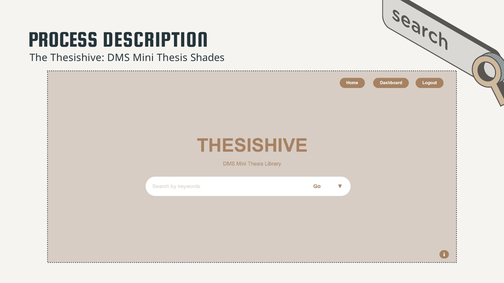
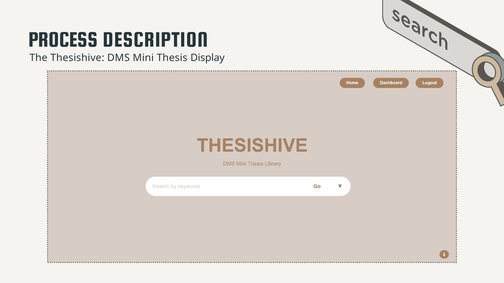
Shades: Shades -> Display
